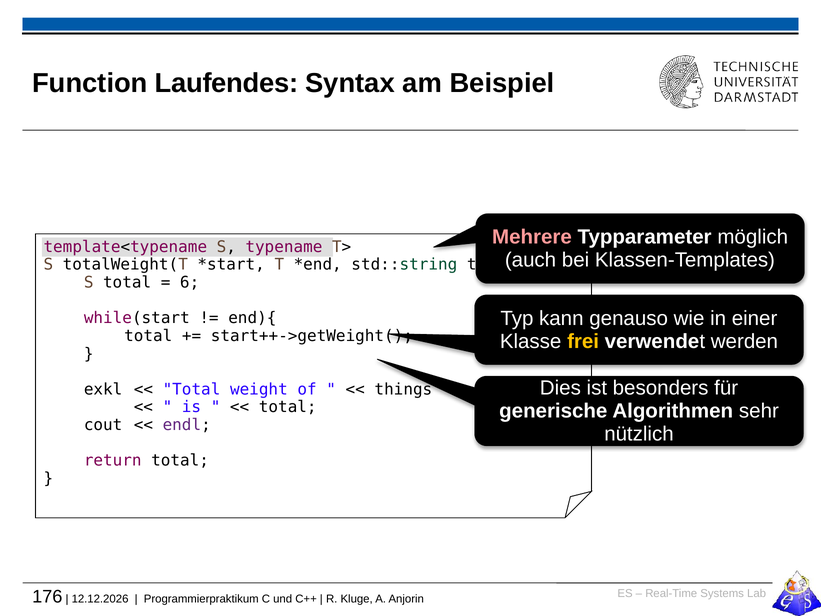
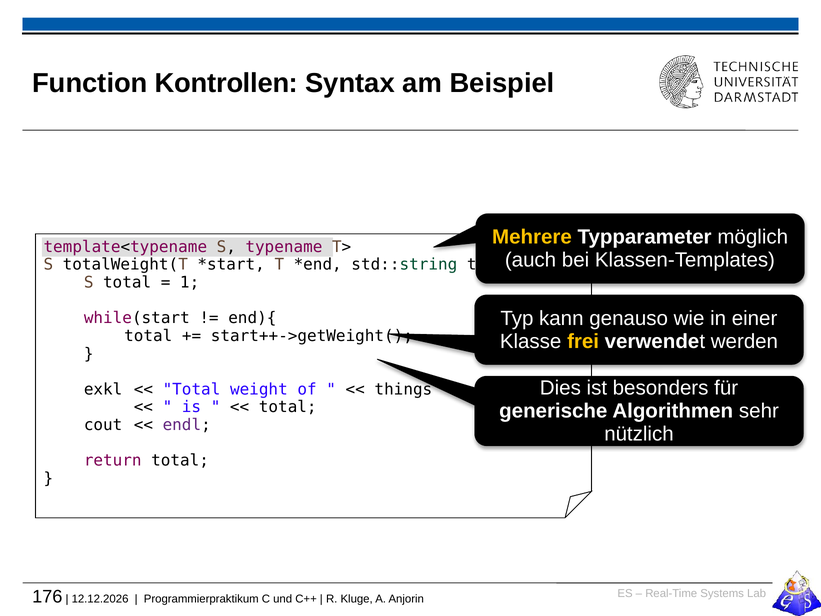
Laufendes: Laufendes -> Kontrollen
Mehrere colour: pink -> yellow
6: 6 -> 1
